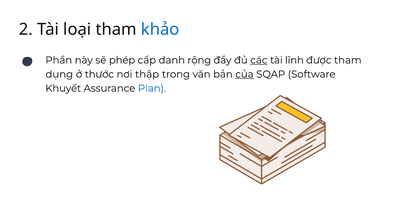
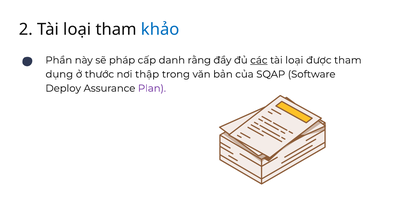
phép: phép -> pháp
rộng: rộng -> rằng
lĩnh at (294, 60): lĩnh -> loại
của underline: present -> none
Khuyết: Khuyết -> Deploy
Plan colour: blue -> purple
